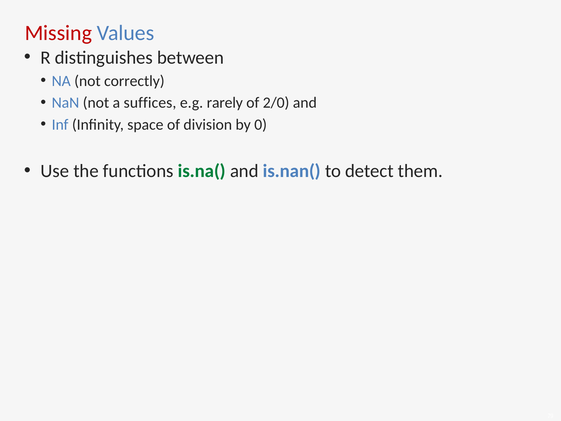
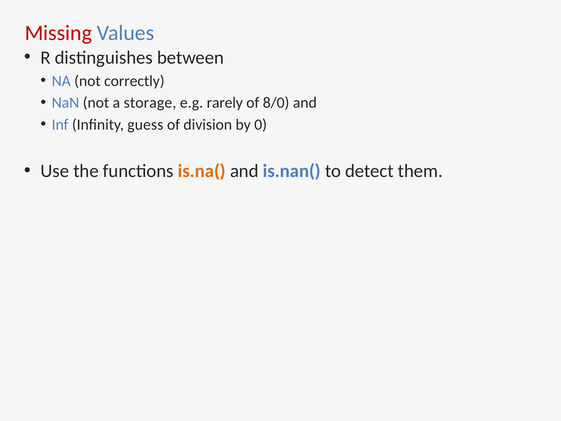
suffices: suffices -> storage
2/0: 2/0 -> 8/0
space: space -> guess
is.na( colour: green -> orange
